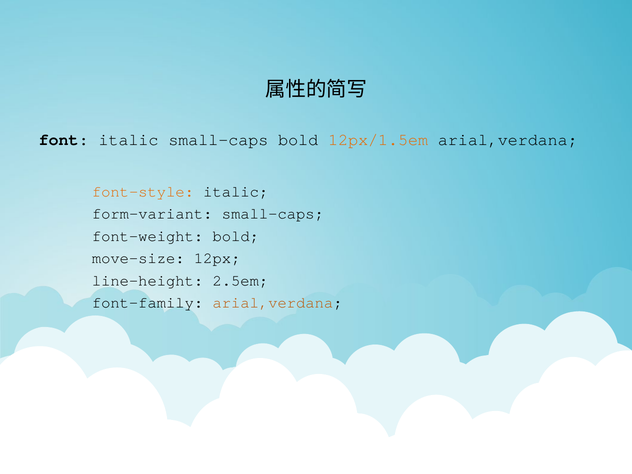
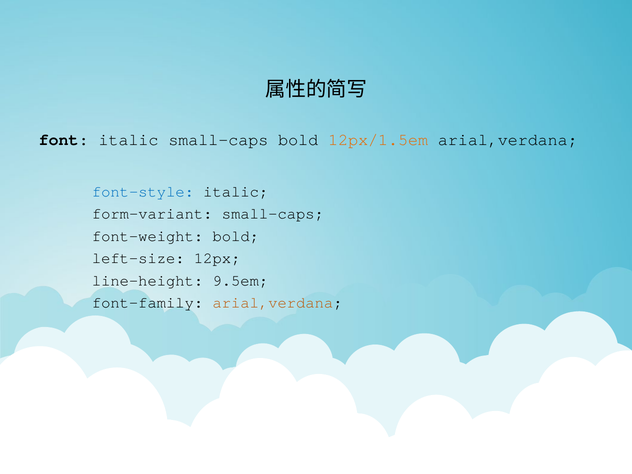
font-style colour: orange -> blue
move-size: move-size -> left-size
2.5em: 2.5em -> 9.5em
